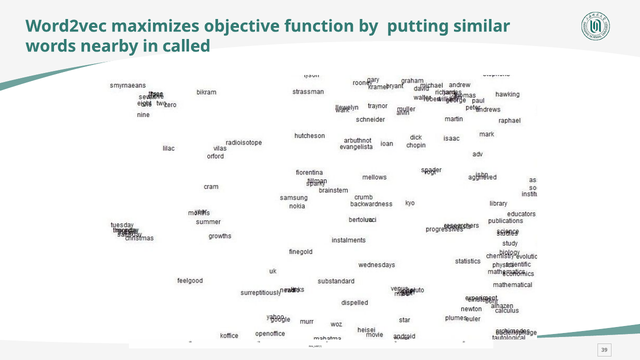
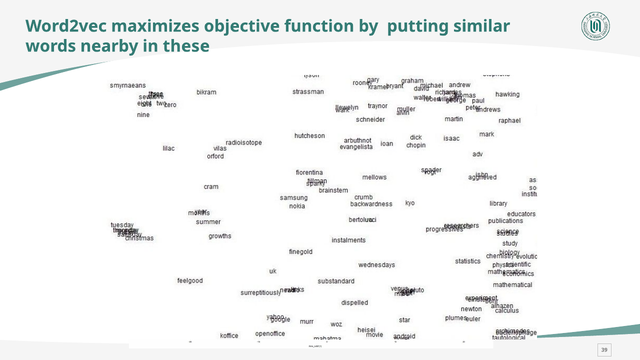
called: called -> these
